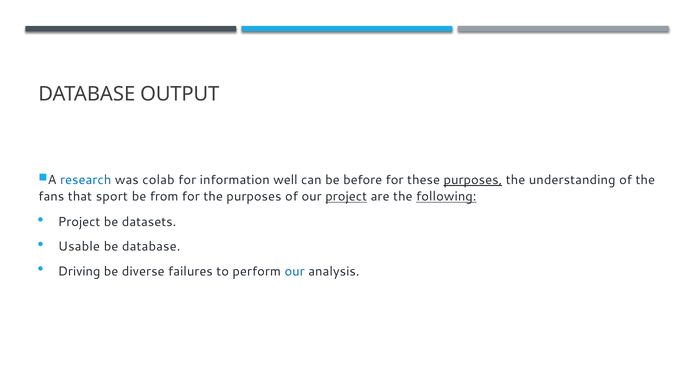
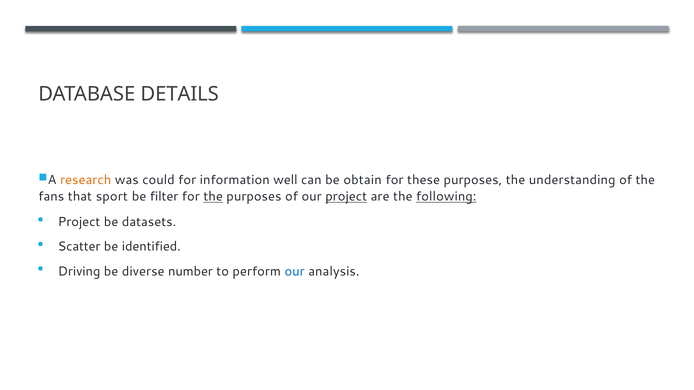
OUTPUT: OUTPUT -> DETAILS
research colour: blue -> orange
colab: colab -> could
before: before -> obtain
purposes at (473, 180) underline: present -> none
from: from -> filter
the at (213, 197) underline: none -> present
Usable: Usable -> Scatter
be database: database -> identified
failures: failures -> number
